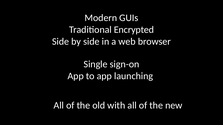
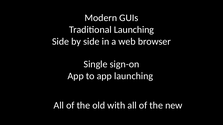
Traditional Encrypted: Encrypted -> Launching
